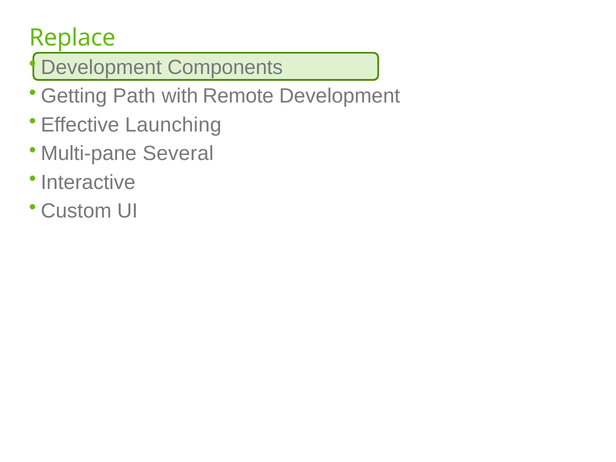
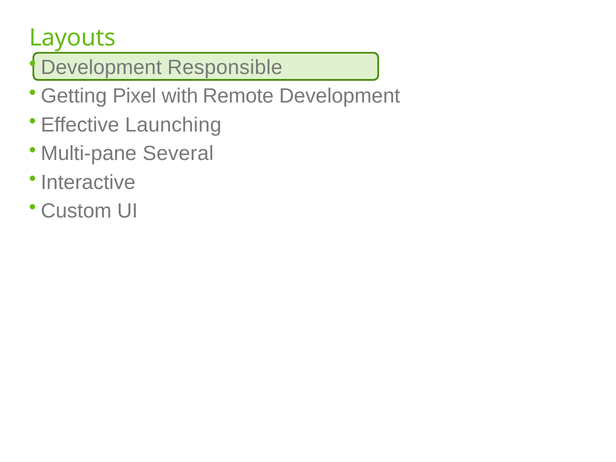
Replace: Replace -> Layouts
Components: Components -> Responsible
Path: Path -> Pixel
